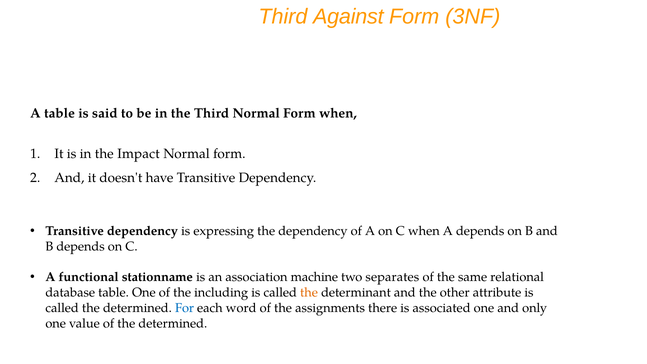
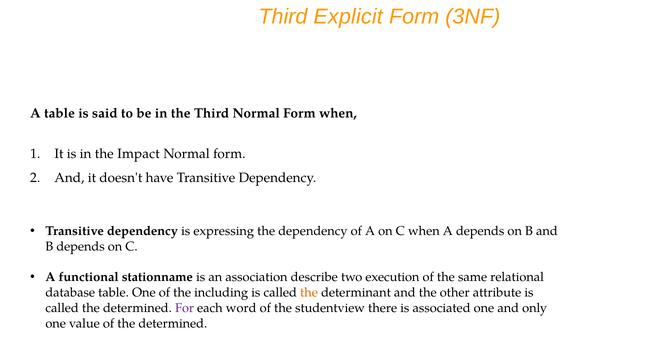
Against: Against -> Explicit
machine: machine -> describe
separates: separates -> execution
For colour: blue -> purple
assignments: assignments -> studentview
